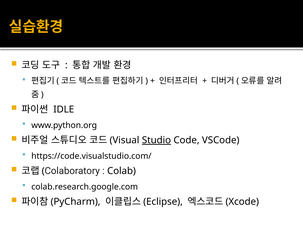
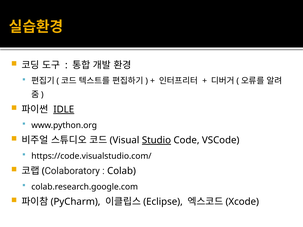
IDLE underline: none -> present
